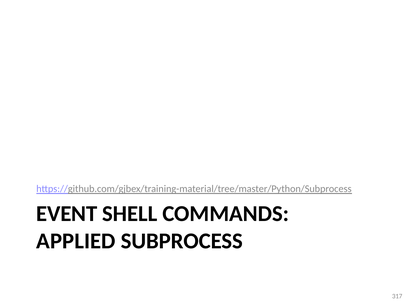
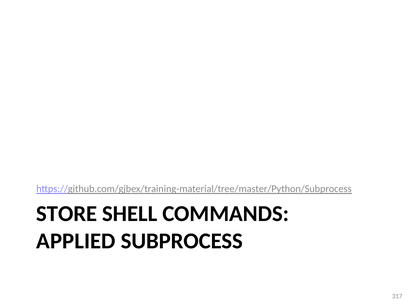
EVENT: EVENT -> STORE
